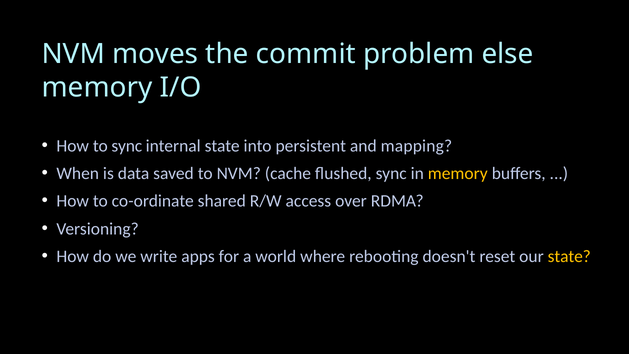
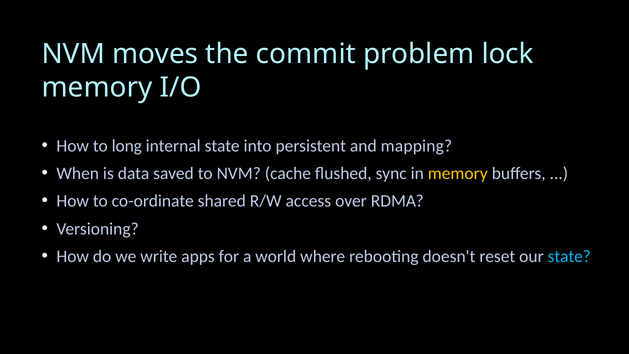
else: else -> lock
to sync: sync -> long
state at (569, 256) colour: yellow -> light blue
